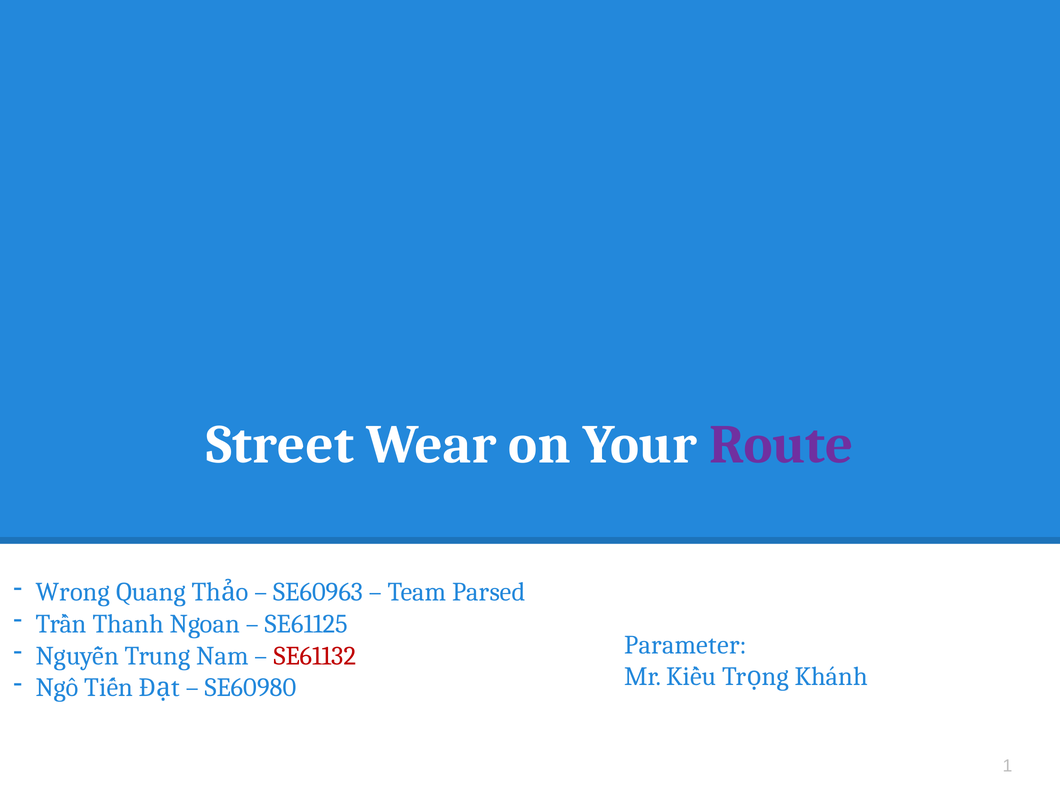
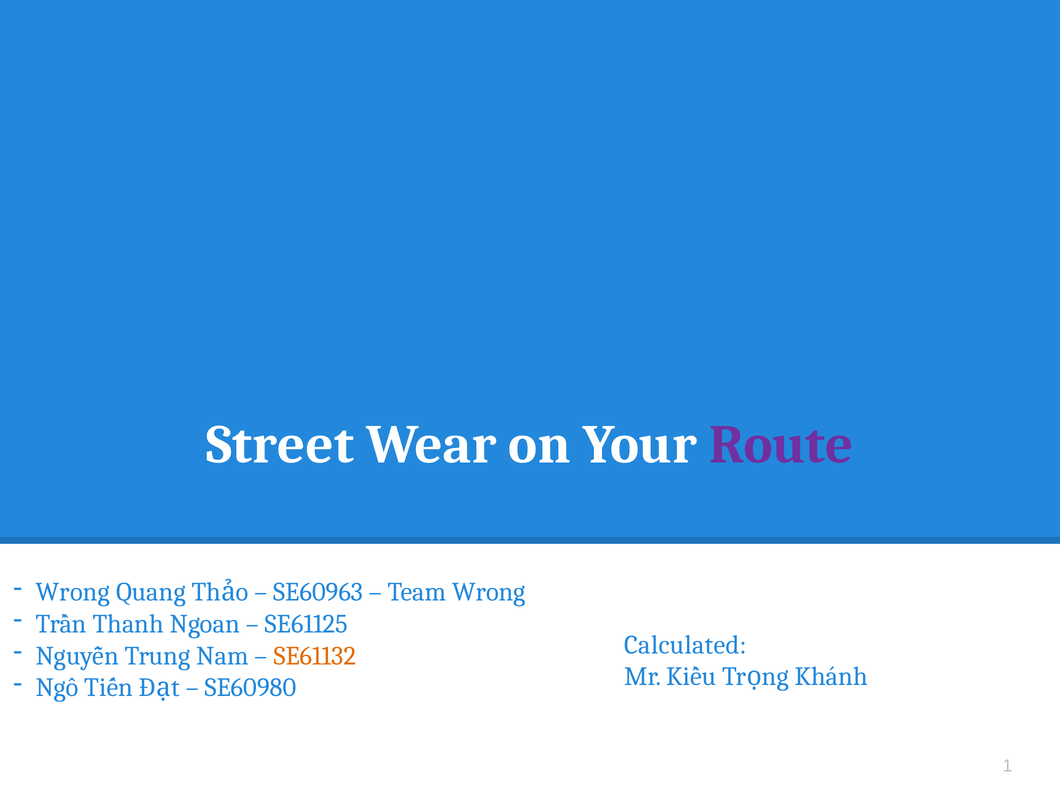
Team Parsed: Parsed -> Wrong
Parameter: Parameter -> Calculated
SE61132 colour: red -> orange
